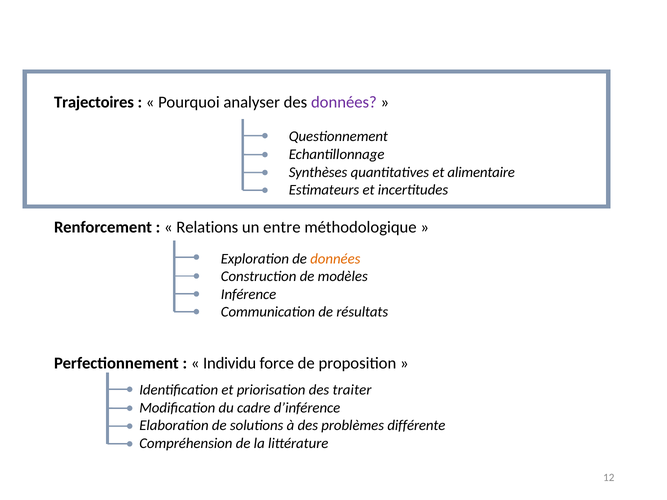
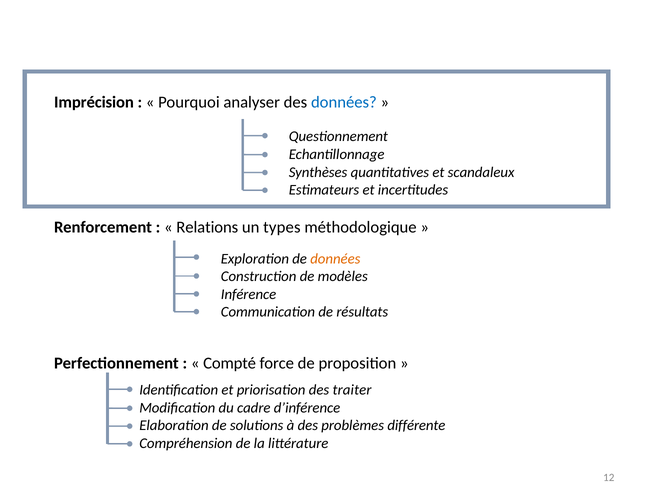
Trajectoires: Trajectoires -> Imprécision
données at (344, 102) colour: purple -> blue
alimentaire: alimentaire -> scandaleux
entre: entre -> types
Individu: Individu -> Compté
